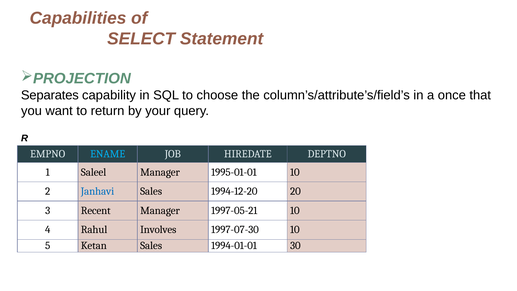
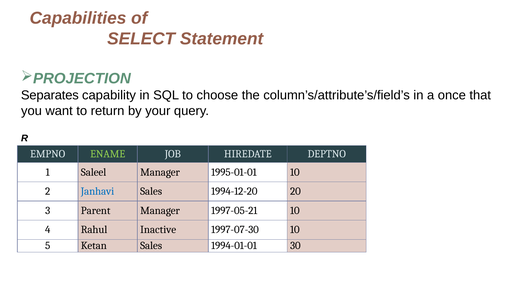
ENAME colour: light blue -> light green
Recent: Recent -> Parent
Involves: Involves -> Inactive
